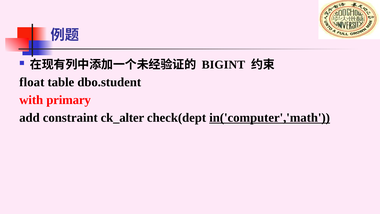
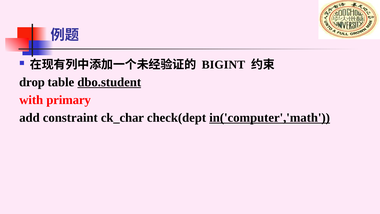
float: float -> drop
dbo.student underline: none -> present
ck_alter: ck_alter -> ck_char
